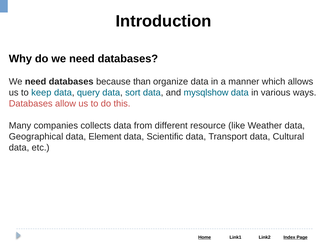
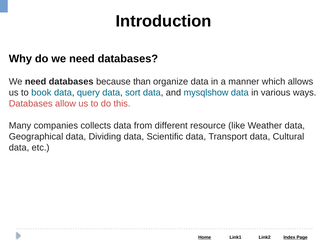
keep: keep -> book
Element: Element -> Dividing
